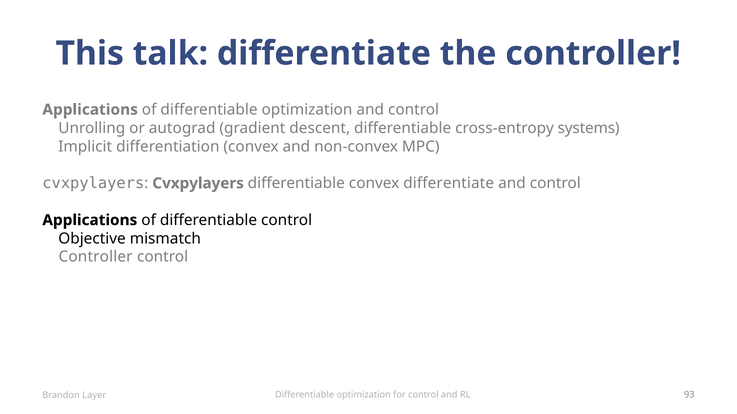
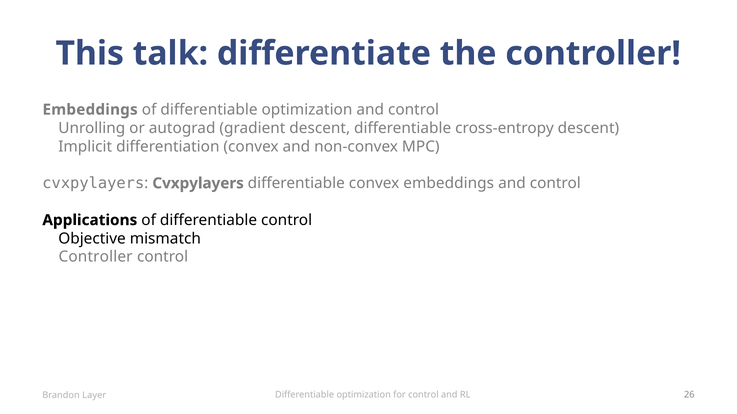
Applications at (90, 110): Applications -> Embeddings
cross-entropy systems: systems -> descent
convex differentiate: differentiate -> embeddings
93: 93 -> 26
